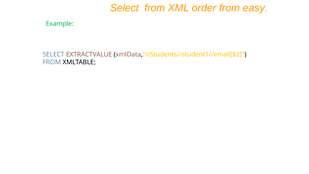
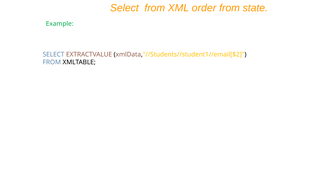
easy: easy -> state
